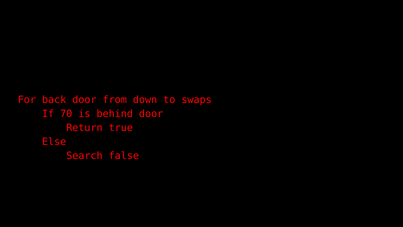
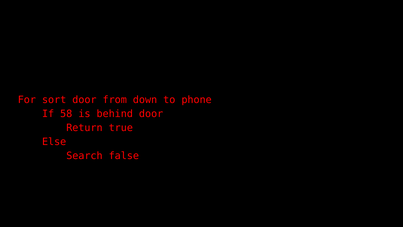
back: back -> sort
swaps: swaps -> phone
70: 70 -> 58
